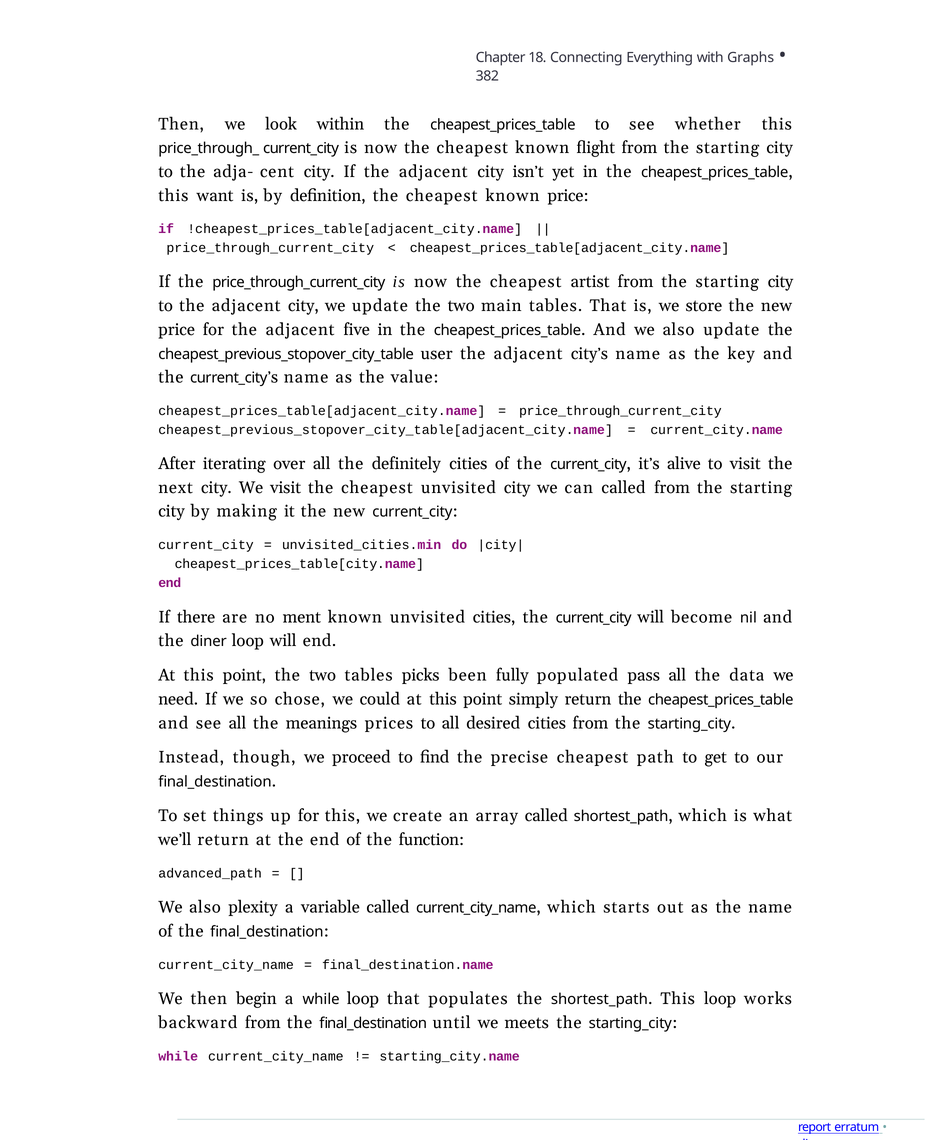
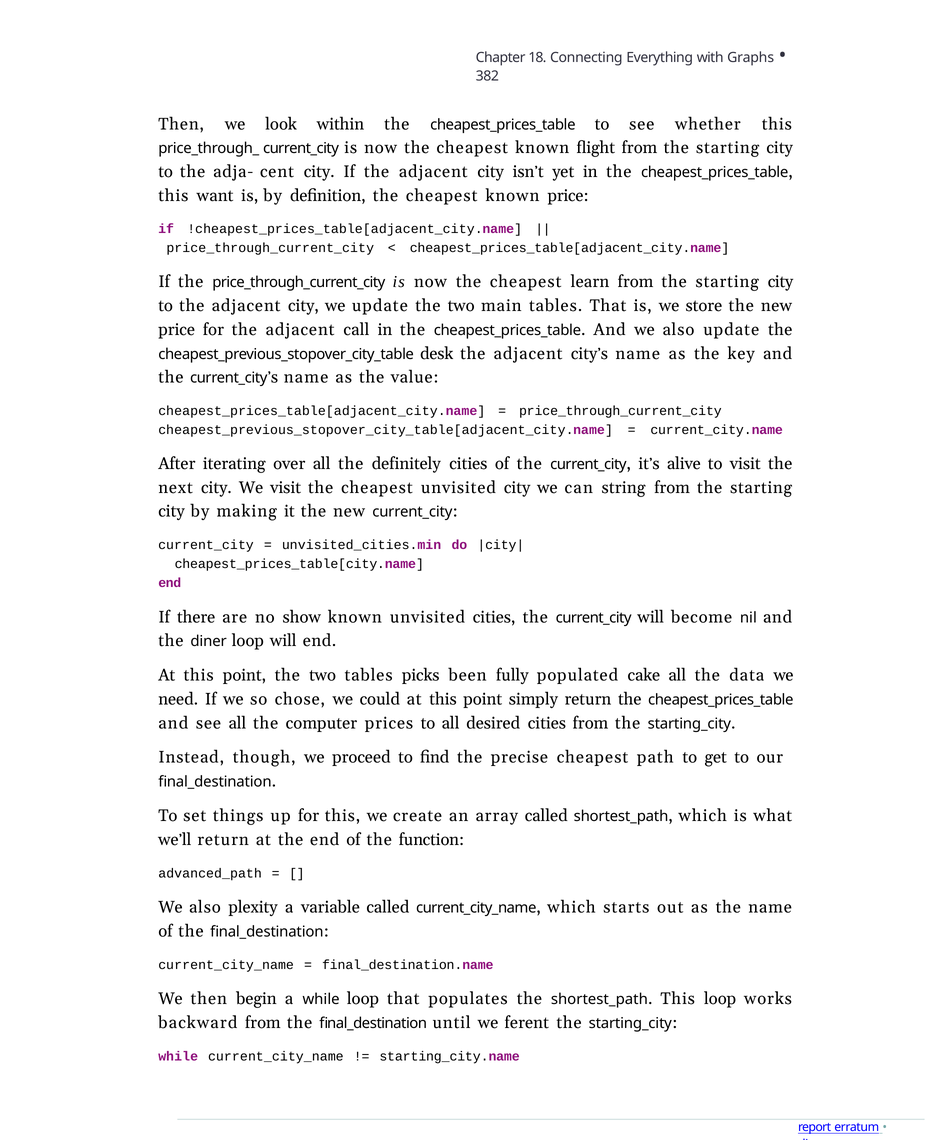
artist: artist -> learn
five: five -> call
user: user -> desk
can called: called -> string
ment: ment -> show
pass: pass -> cake
meanings: meanings -> computer
meets: meets -> ferent
